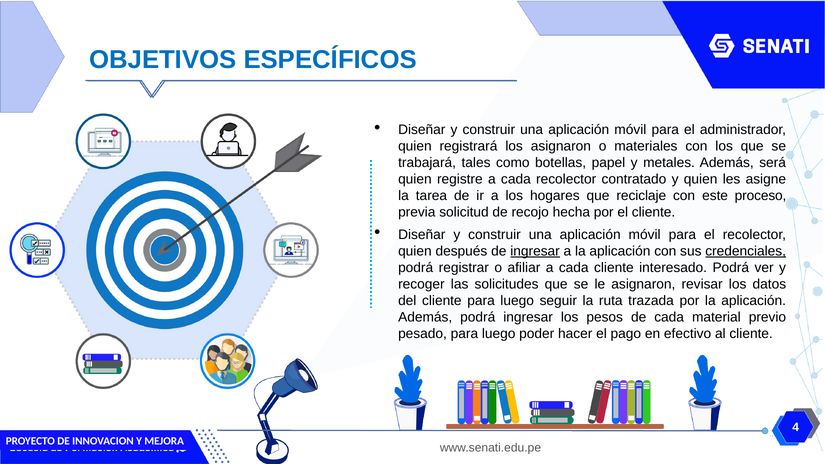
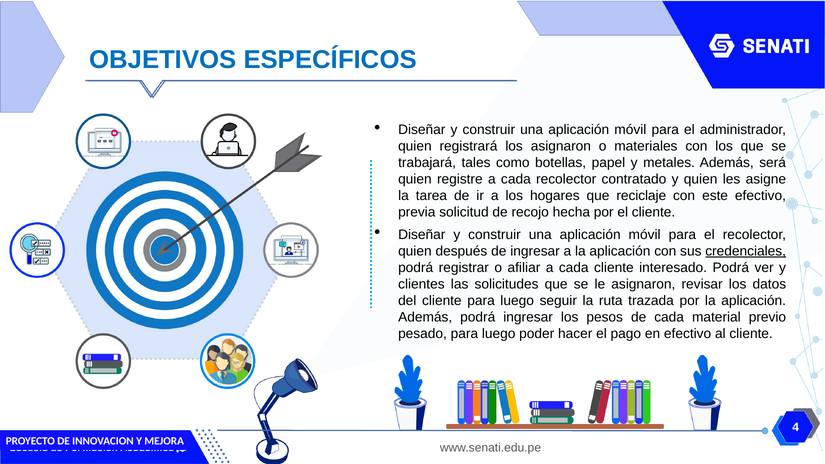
este proceso: proceso -> efectivo
ingresar at (535, 251) underline: present -> none
recoger: recoger -> clientes
